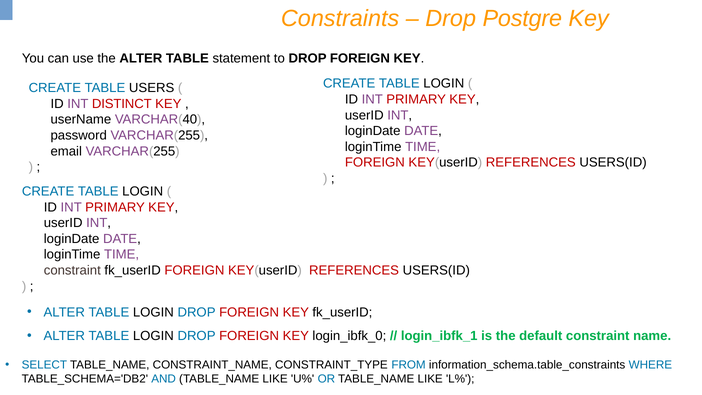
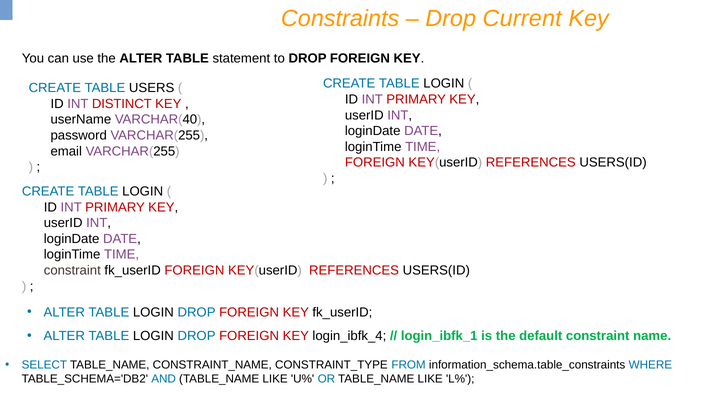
Postgre: Postgre -> Current
login_ibfk_0: login_ibfk_0 -> login_ibfk_4
